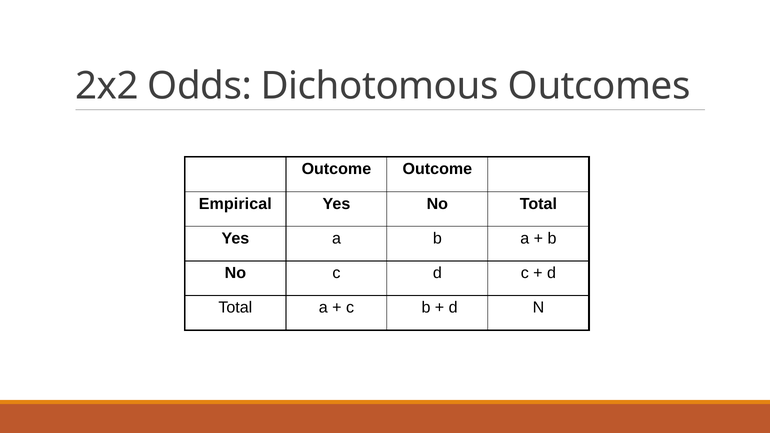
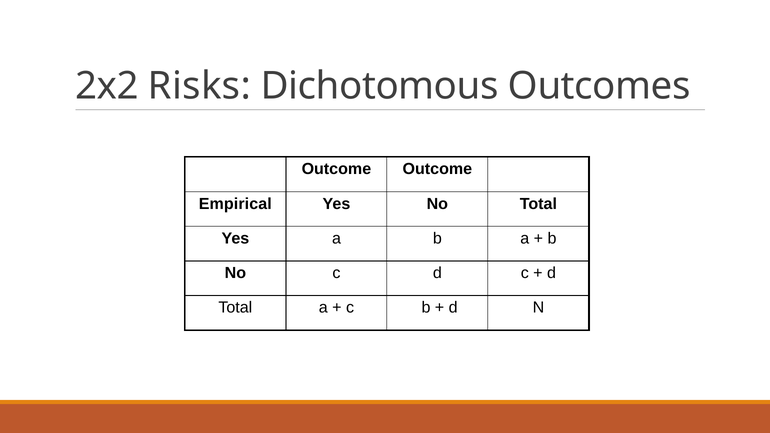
Odds: Odds -> Risks
